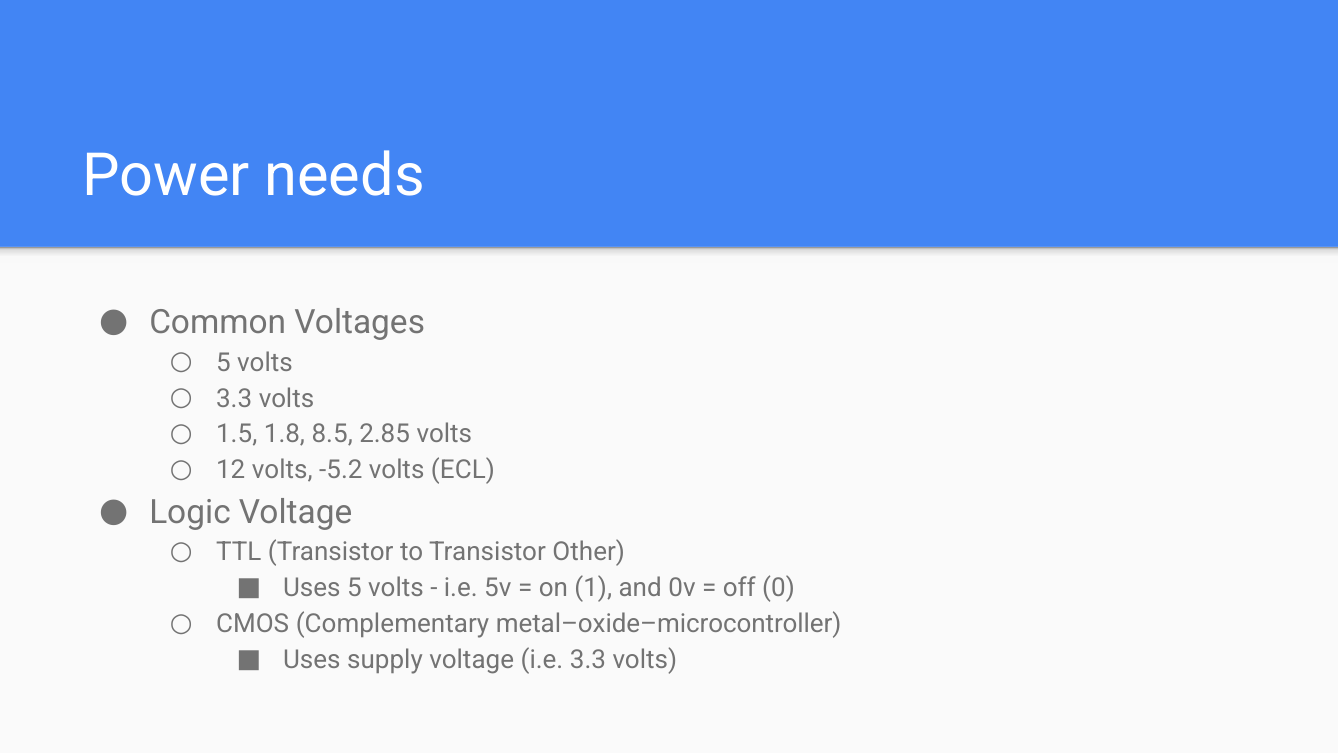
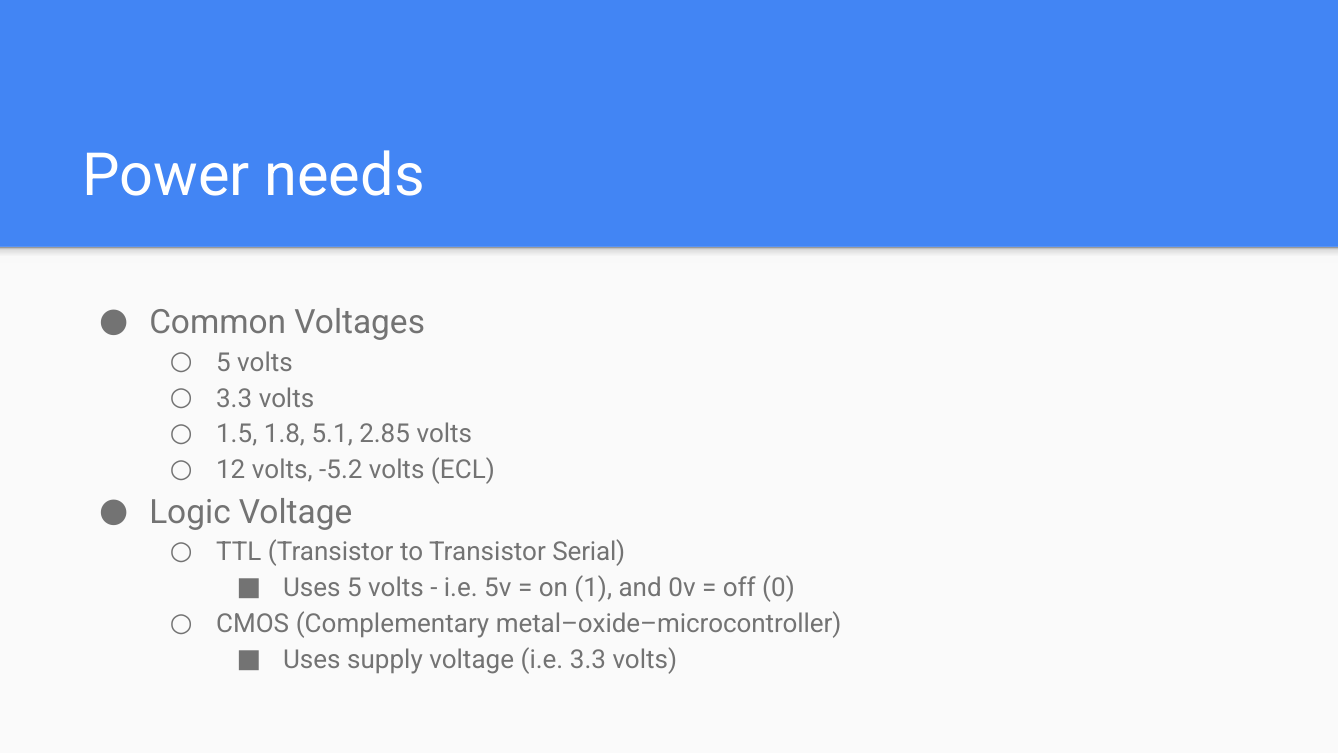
8.5: 8.5 -> 5.1
Other: Other -> Serial
